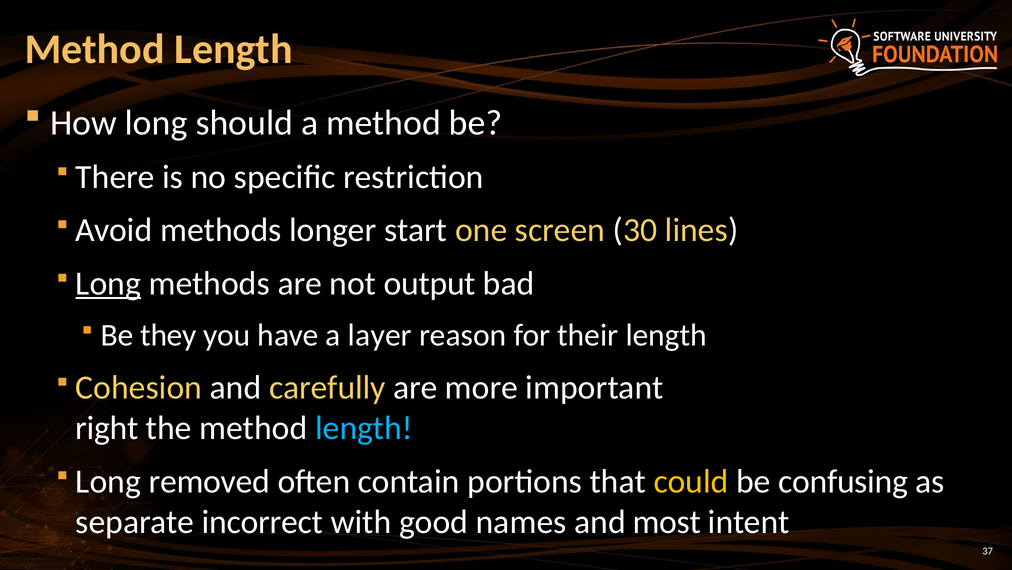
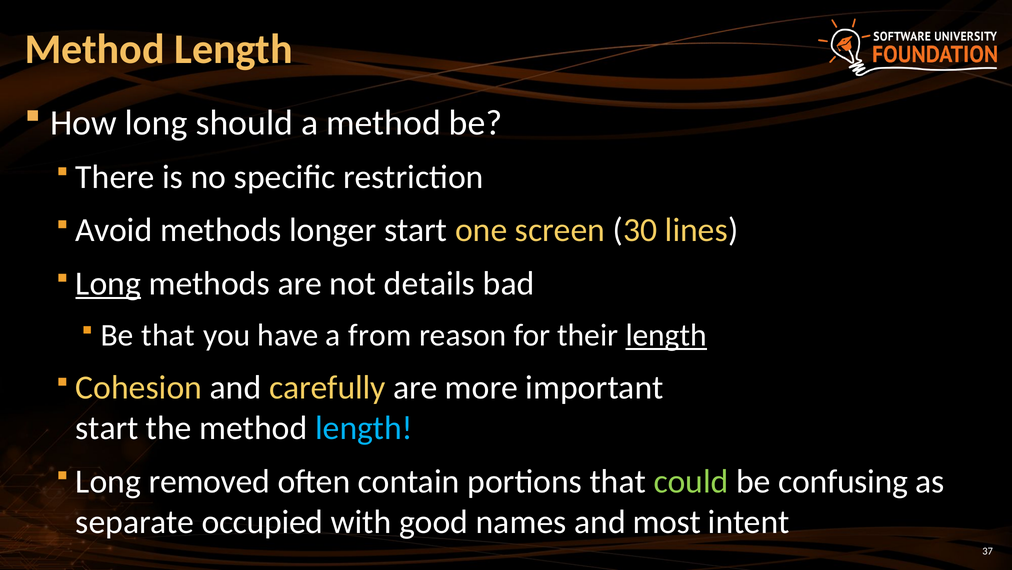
output: output -> details
Be they: they -> that
layer: layer -> from
length at (666, 335) underline: none -> present
right at (107, 428): right -> start
could colour: yellow -> light green
incorrect: incorrect -> occupied
